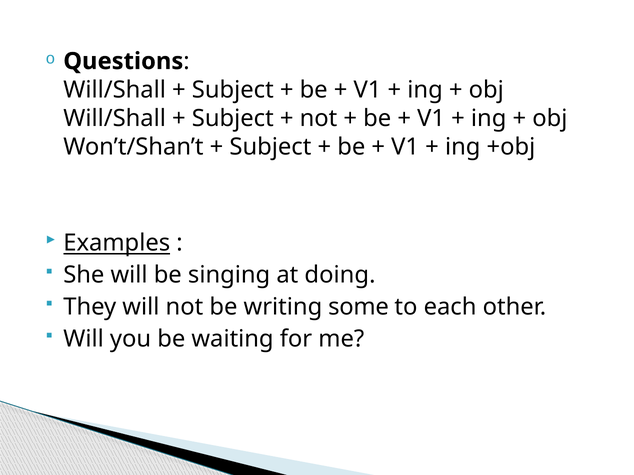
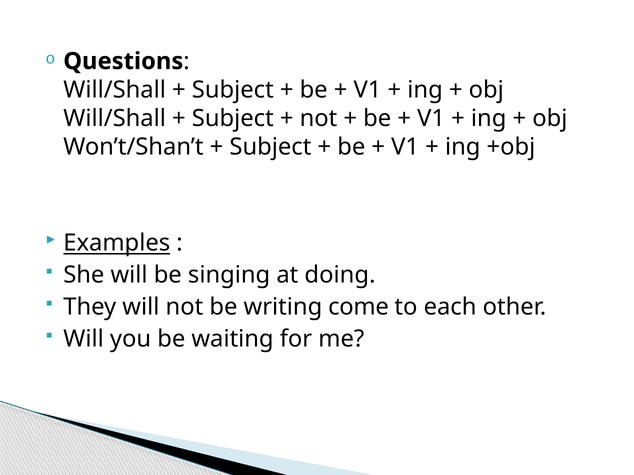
some: some -> come
